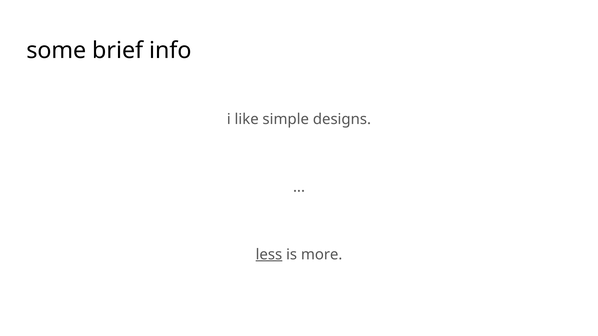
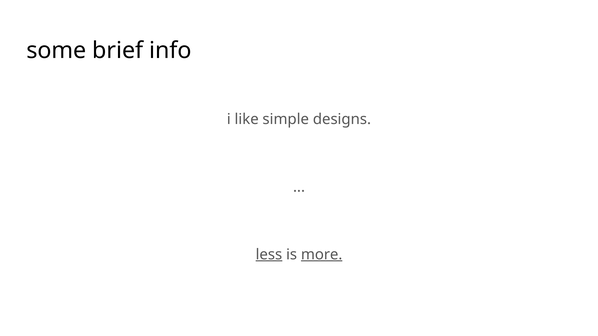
more underline: none -> present
